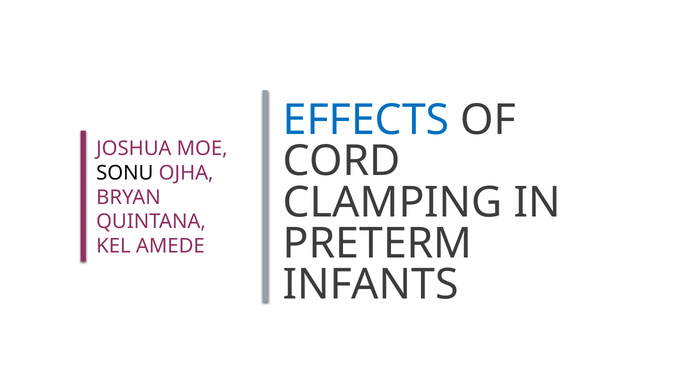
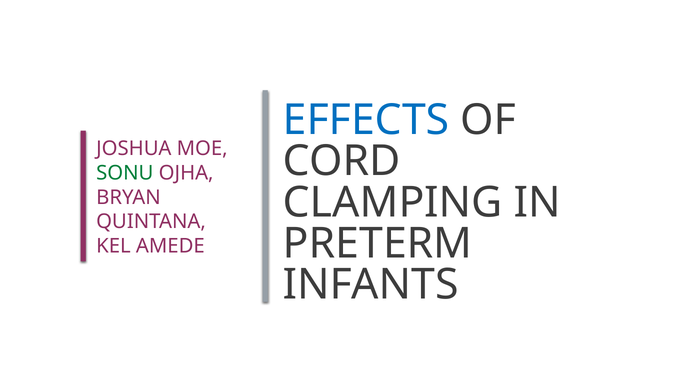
SONU colour: black -> green
